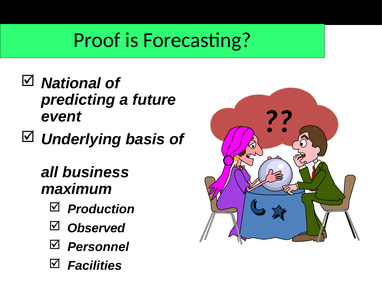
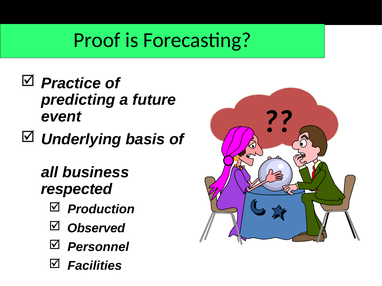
National: National -> Practice
maximum: maximum -> respected
